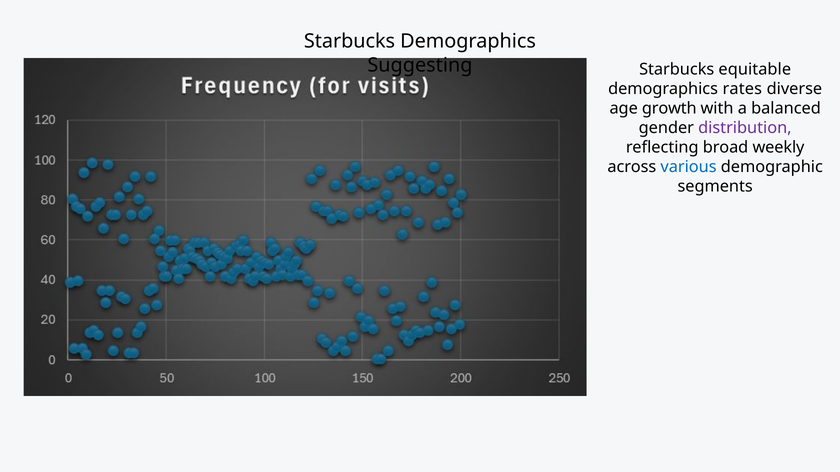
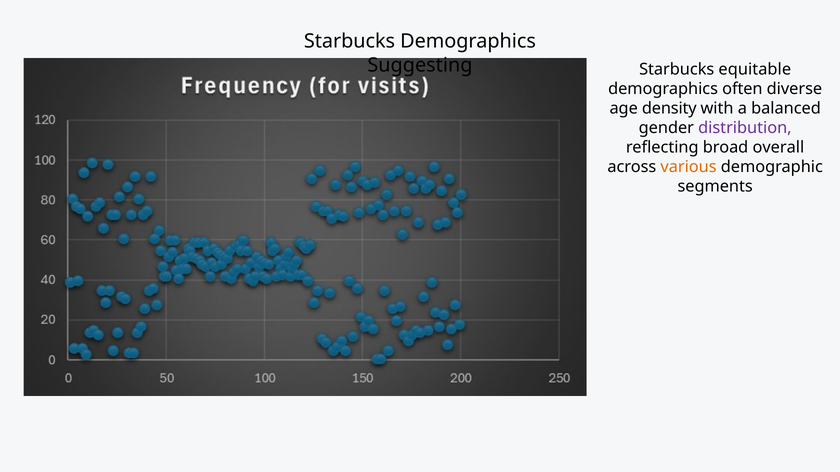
rates: rates -> often
growth: growth -> density
weekly: weekly -> overall
various colour: blue -> orange
